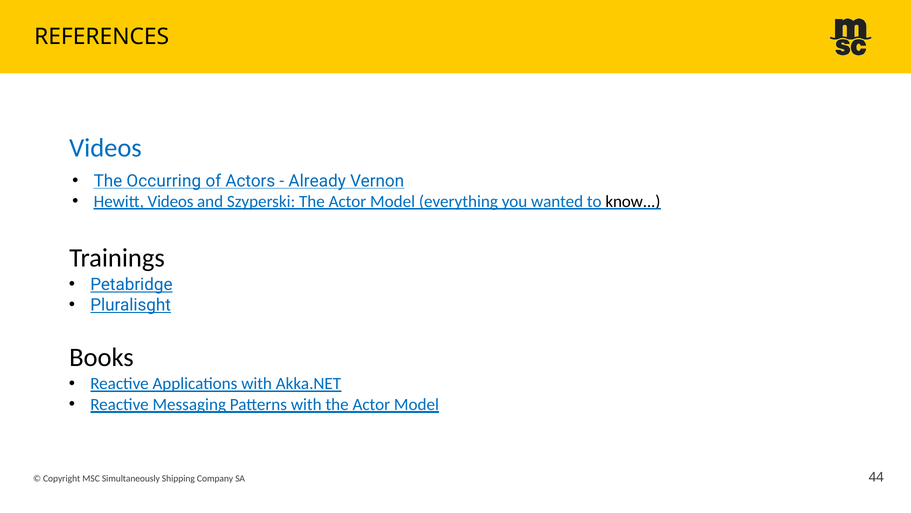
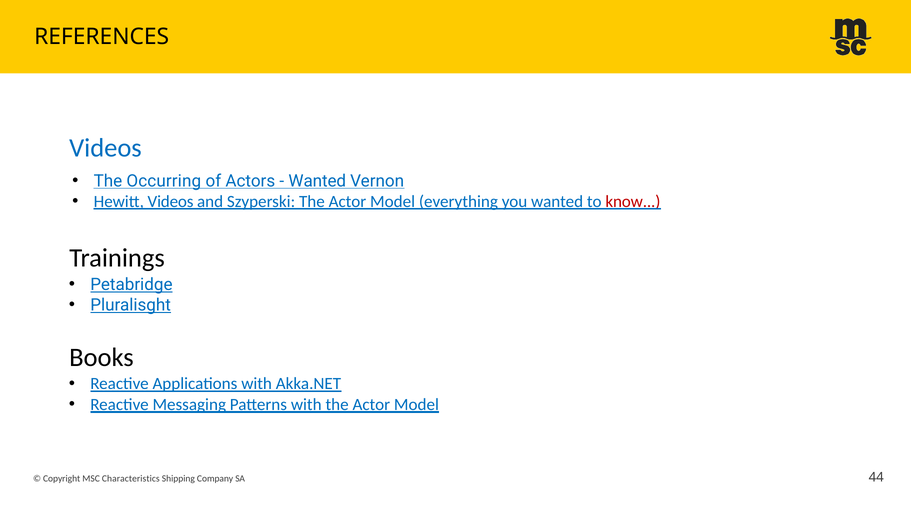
Already at (317, 181): Already -> Wanted
know colour: black -> red
Simultaneously: Simultaneously -> Characteristics
